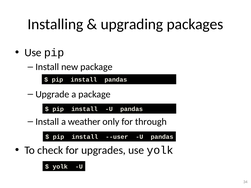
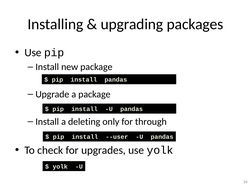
weather: weather -> deleting
